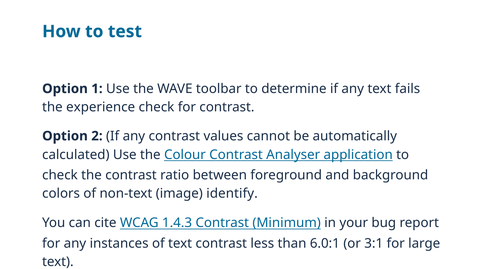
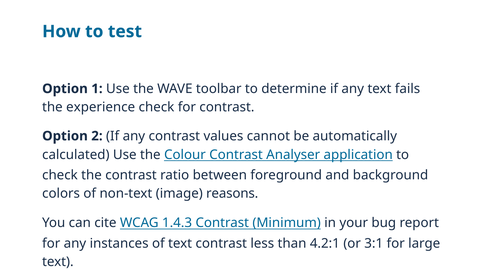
identify: identify -> reasons
6.0:1: 6.0:1 -> 4.2:1
